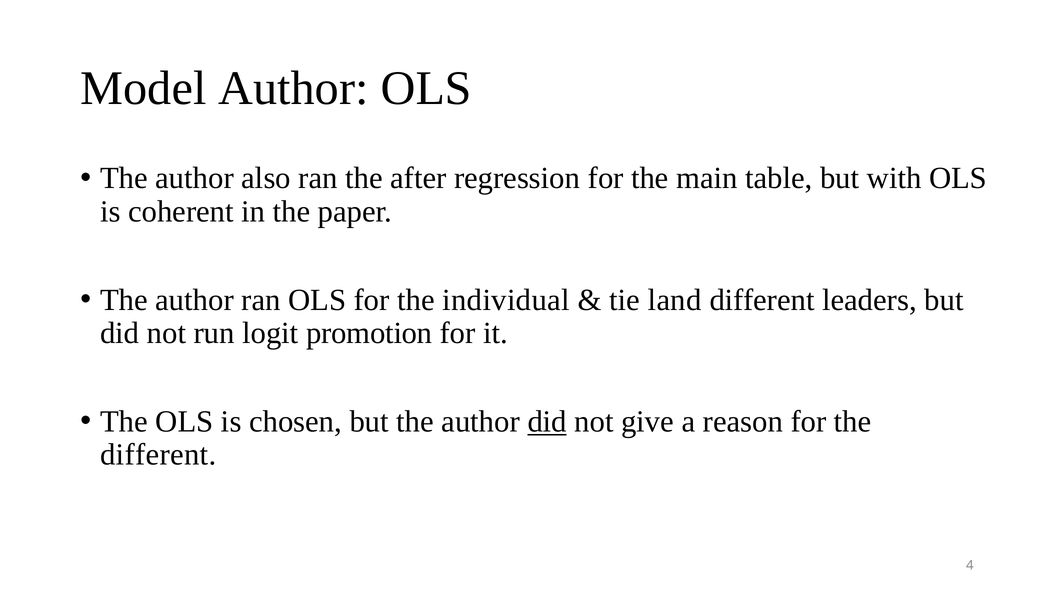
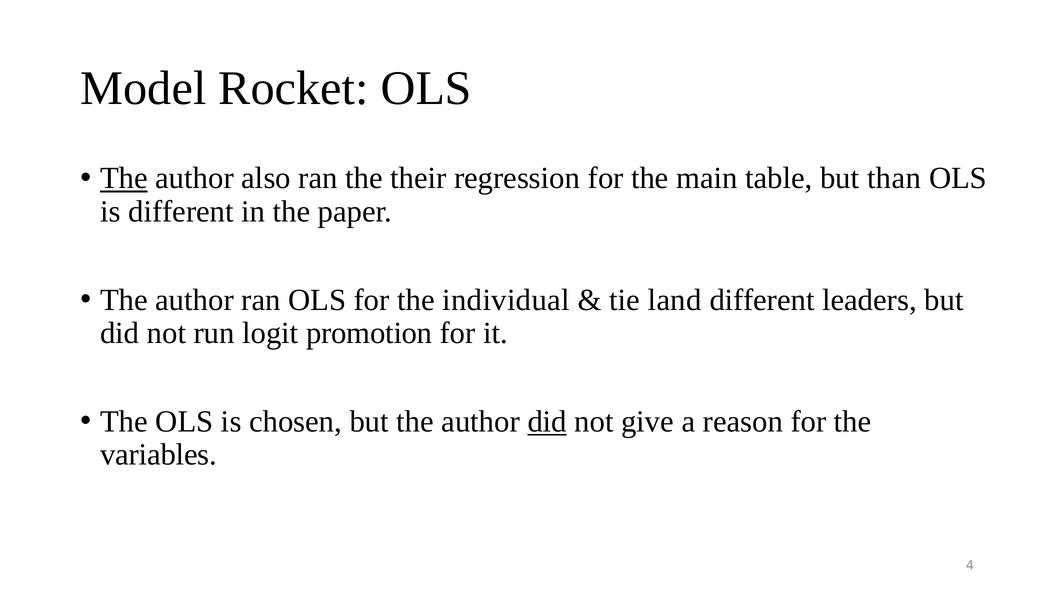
Model Author: Author -> Rocket
The at (124, 178) underline: none -> present
after: after -> their
with: with -> than
is coherent: coherent -> different
different at (158, 455): different -> variables
